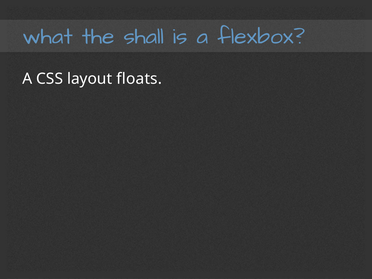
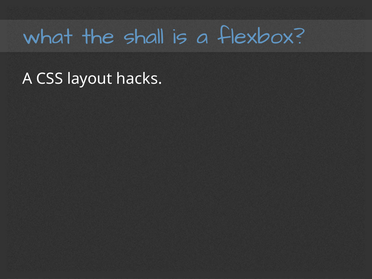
floats: floats -> hacks
